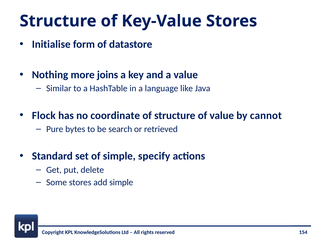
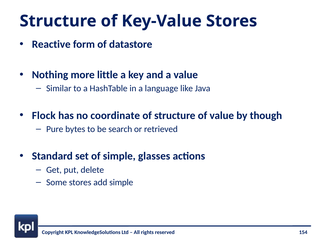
Initialise: Initialise -> Reactive
joins: joins -> little
cannot: cannot -> though
specify: specify -> glasses
